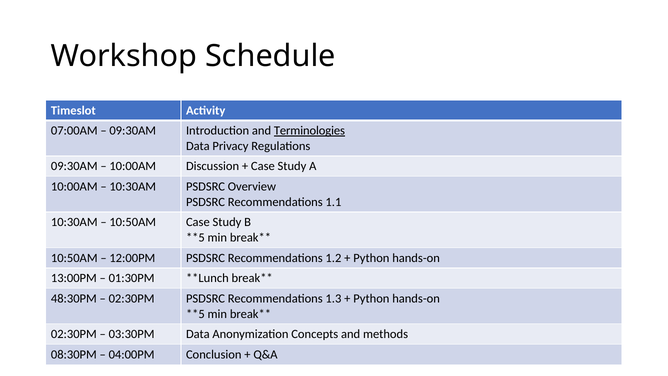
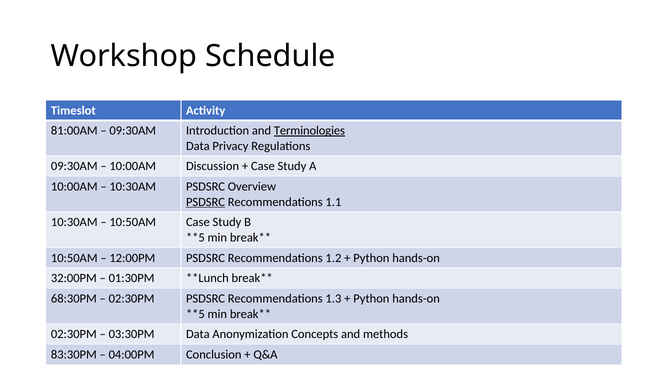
07:00AM: 07:00AM -> 81:00AM
PSDSRC at (206, 202) underline: none -> present
13:00PM: 13:00PM -> 32:00PM
48:30PM: 48:30PM -> 68:30PM
08:30PM: 08:30PM -> 83:30PM
